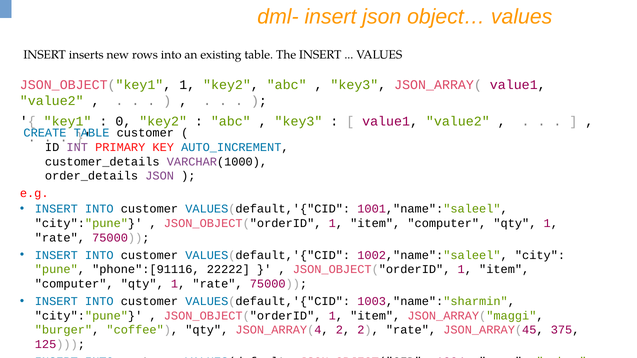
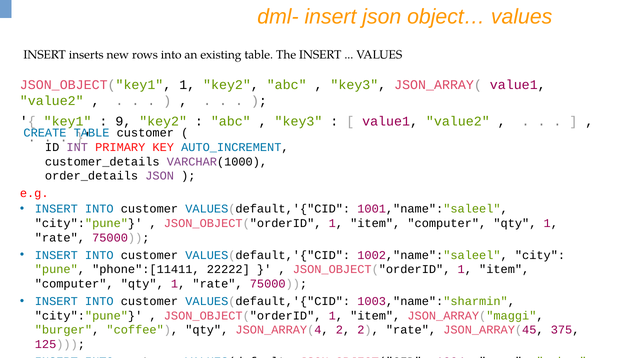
0: 0 -> 9
phone":[91116: phone":[91116 -> phone":[11411
